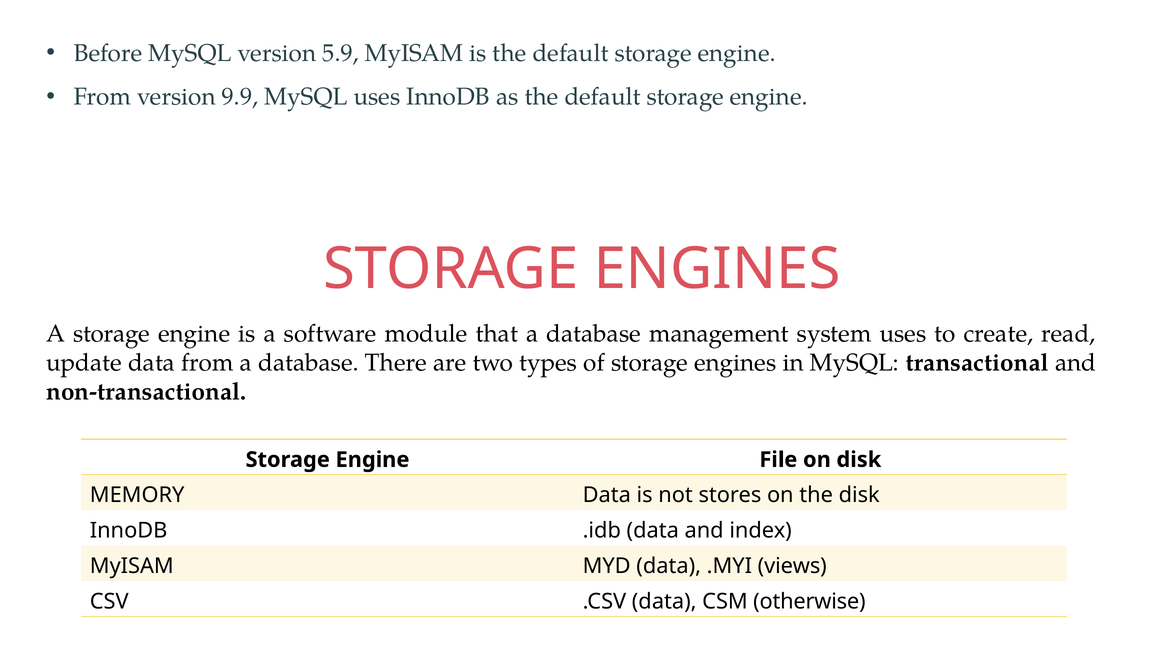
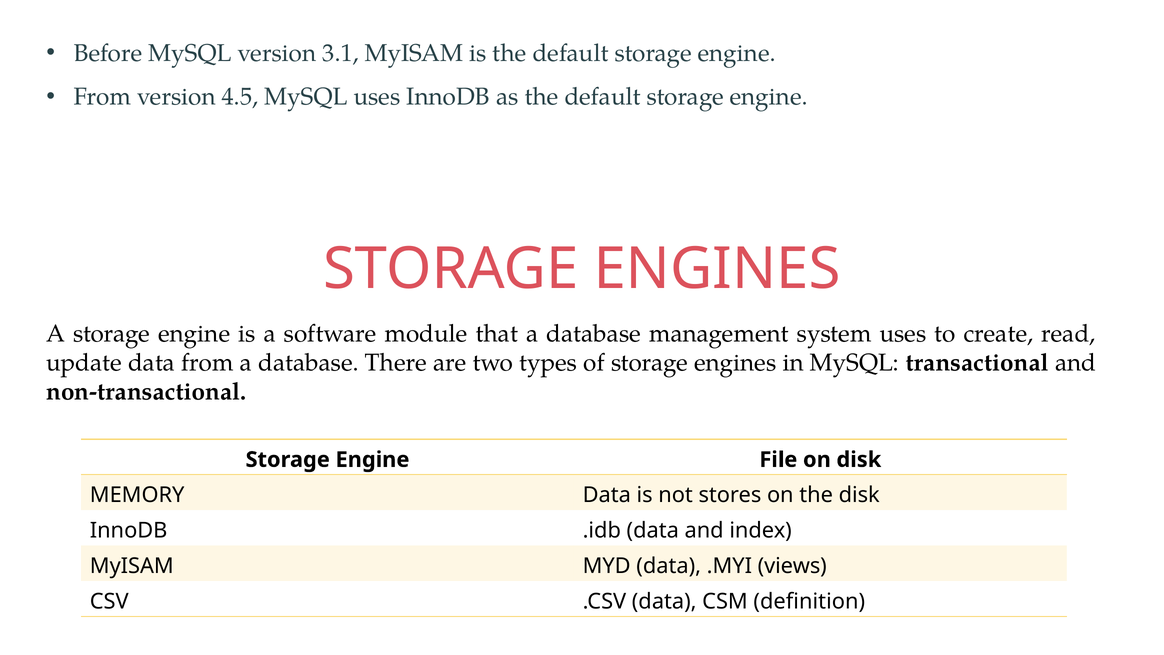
5.9: 5.9 -> 3.1
9.9: 9.9 -> 4.5
otherwise: otherwise -> definition
